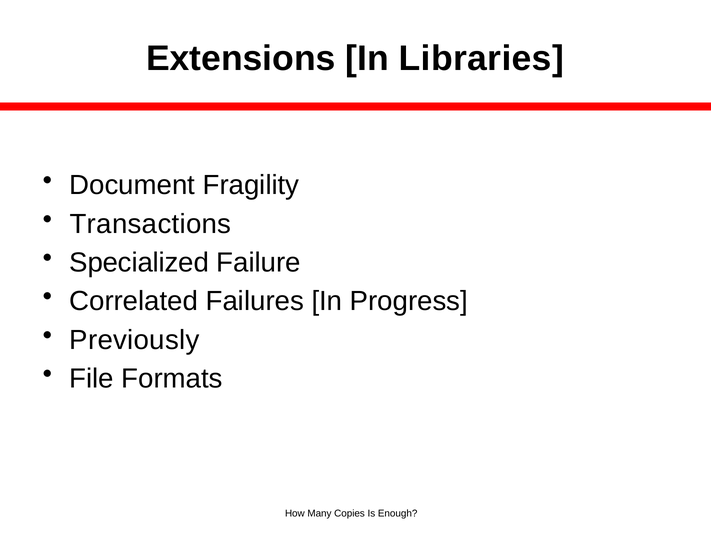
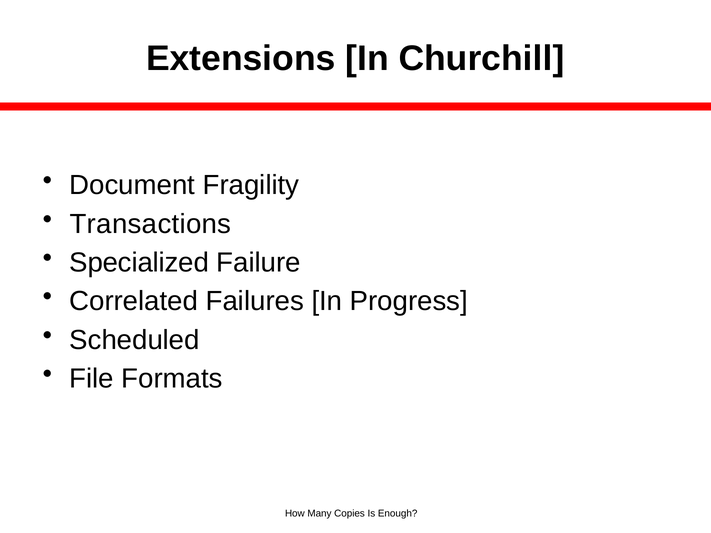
Libraries: Libraries -> Churchill
Previously: Previously -> Scheduled
